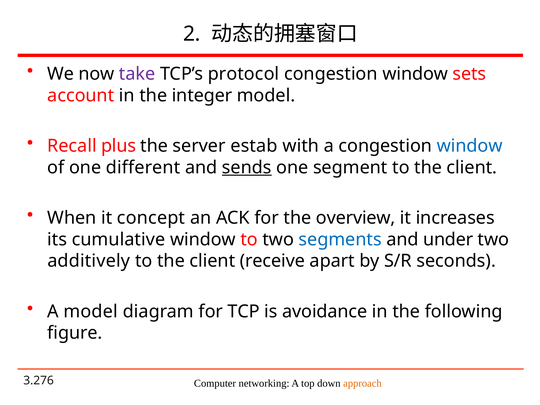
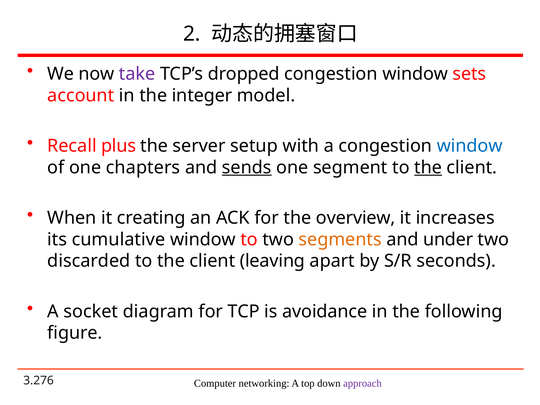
protocol: protocol -> dropped
estab: estab -> setup
different: different -> chapters
the at (428, 167) underline: none -> present
concept: concept -> creating
segments colour: blue -> orange
additively: additively -> discarded
receive: receive -> leaving
A model: model -> socket
approach colour: orange -> purple
